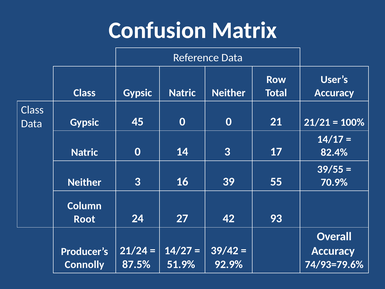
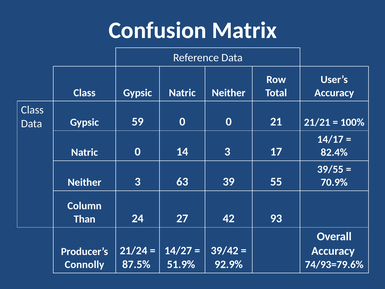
45: 45 -> 59
16: 16 -> 63
Root: Root -> Than
